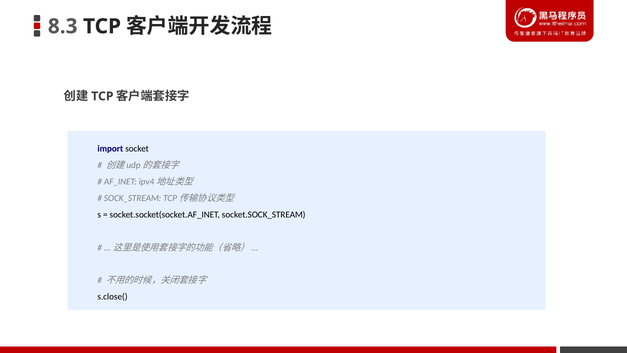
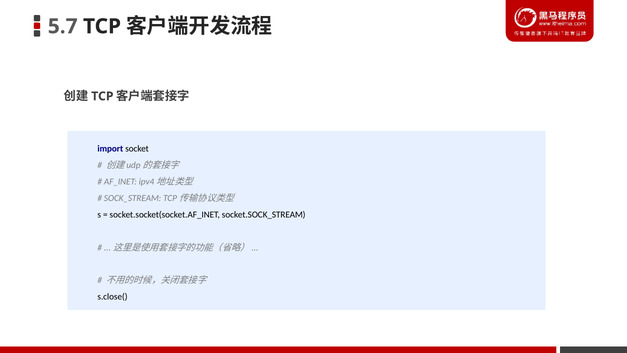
8.3: 8.3 -> 5.7
